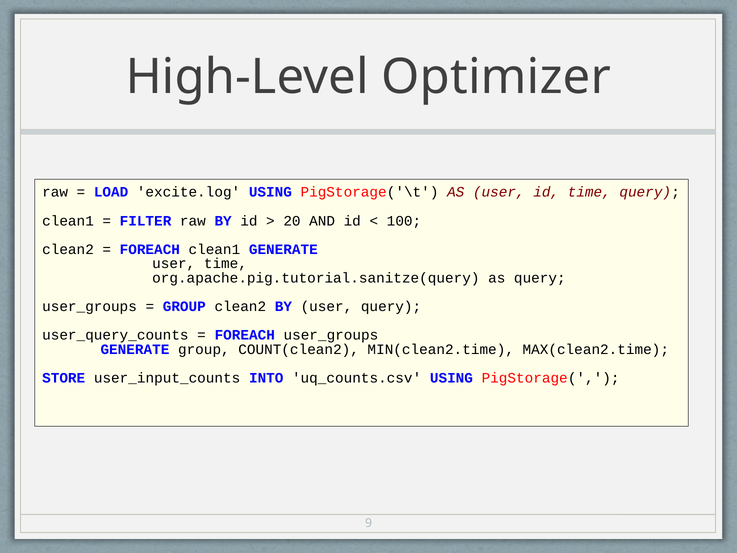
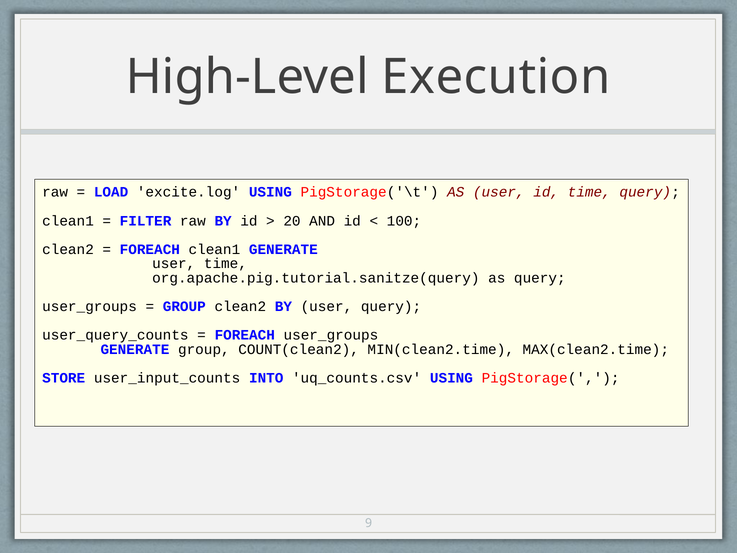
Optimizer: Optimizer -> Execution
